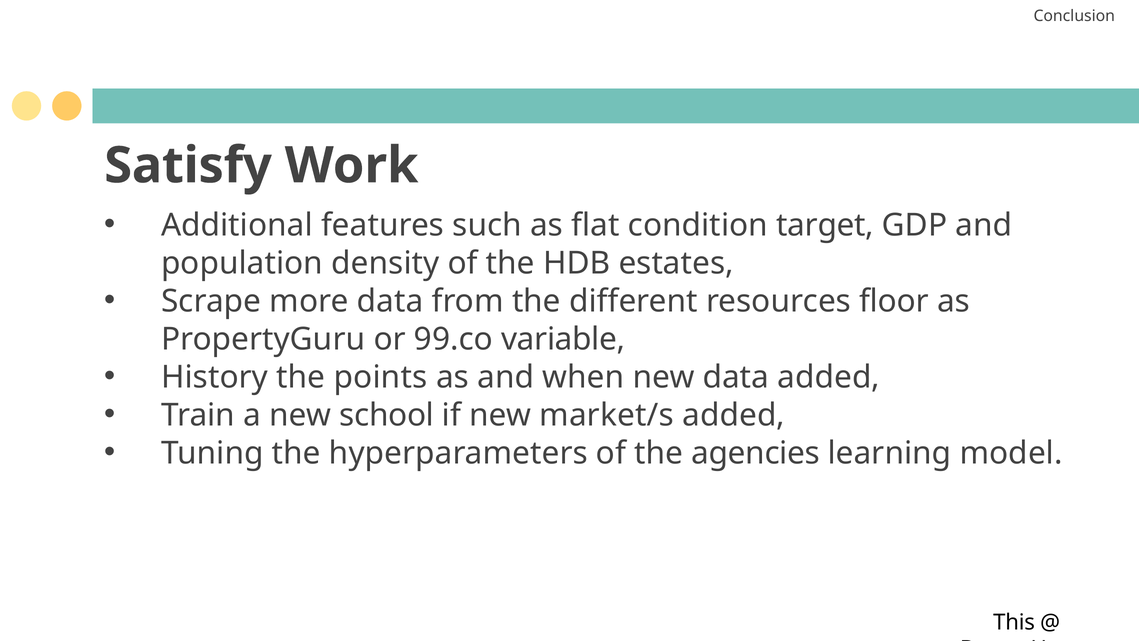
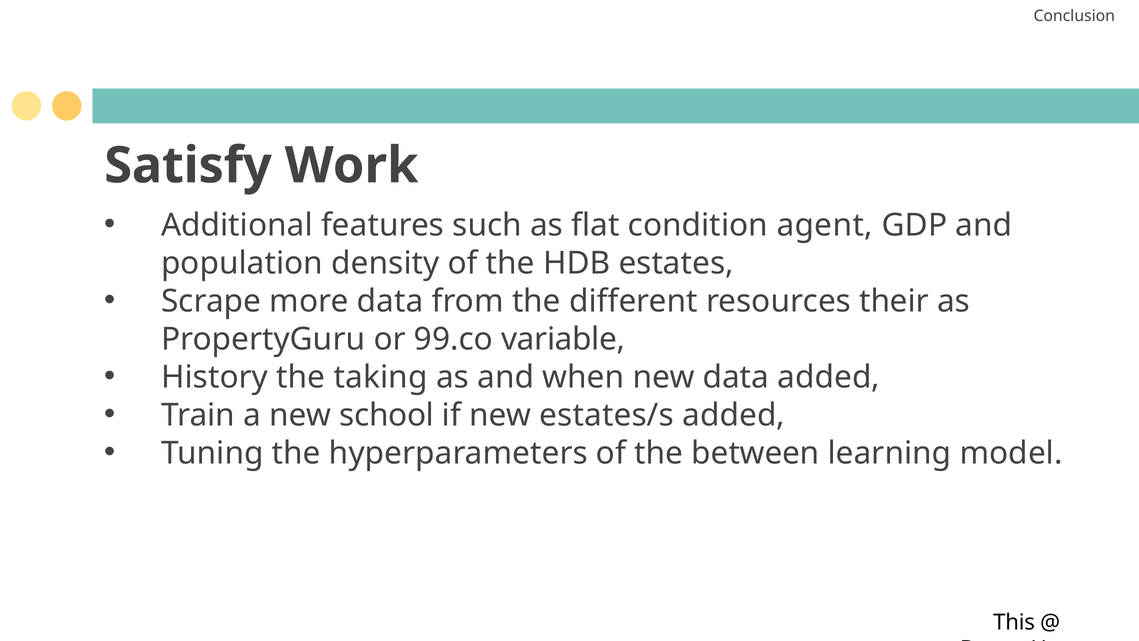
target: target -> agent
floor: floor -> their
points: points -> taking
market/s: market/s -> estates/s
agencies: agencies -> between
